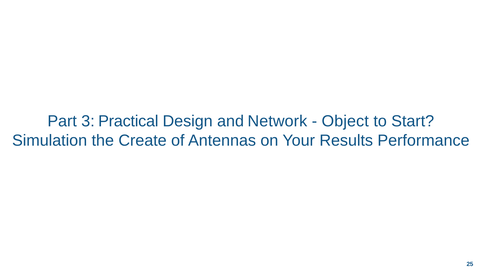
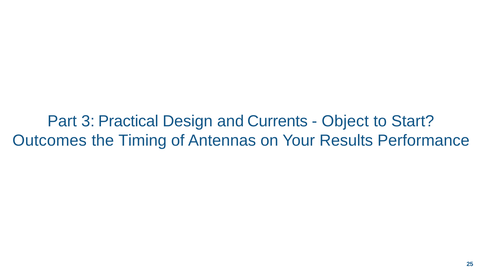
Network: Network -> Currents
Simulation: Simulation -> Outcomes
Create: Create -> Timing
